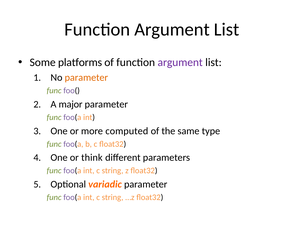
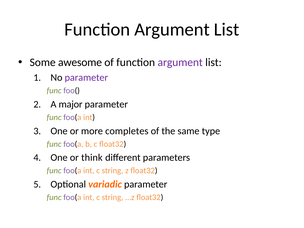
platforms: platforms -> awesome
parameter at (86, 78) colour: orange -> purple
computed: computed -> completes
